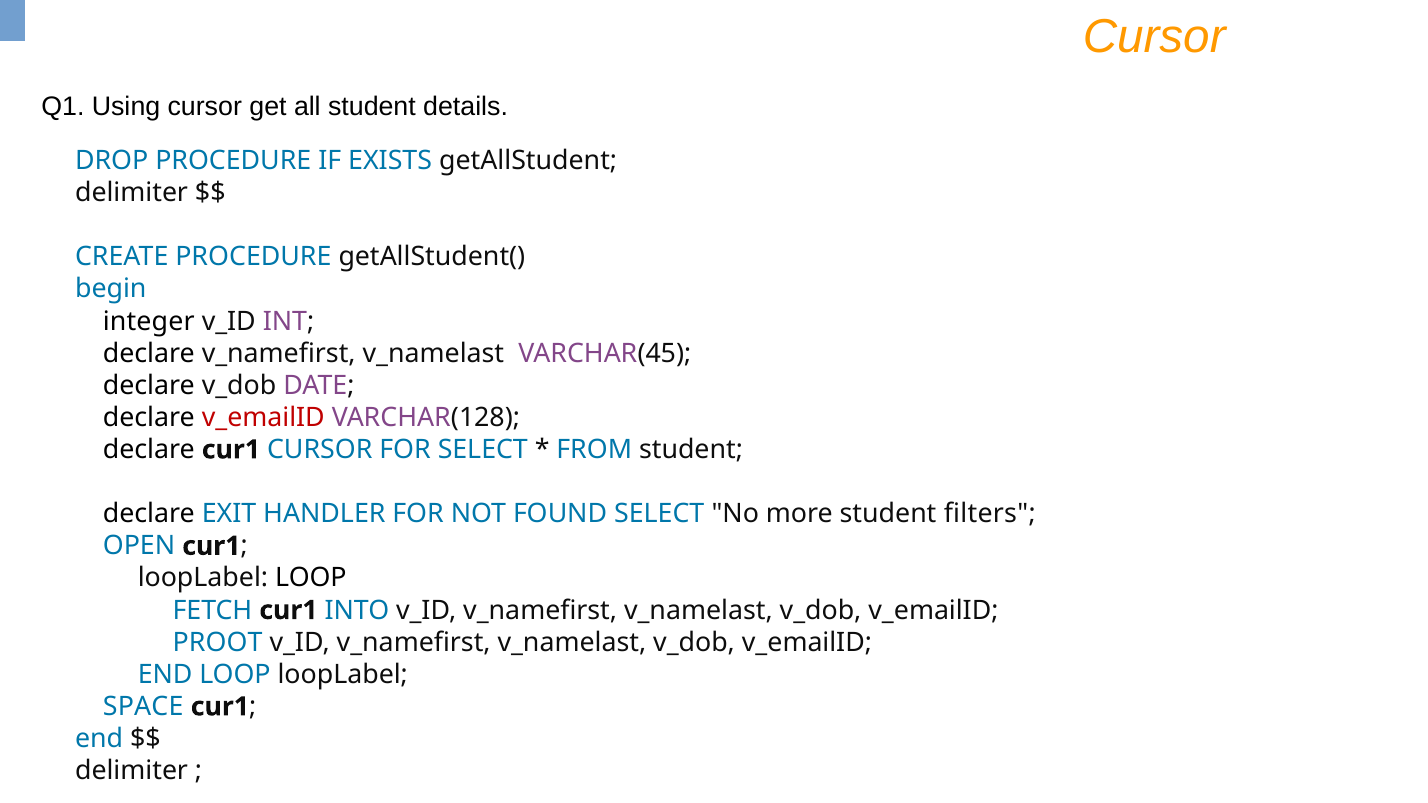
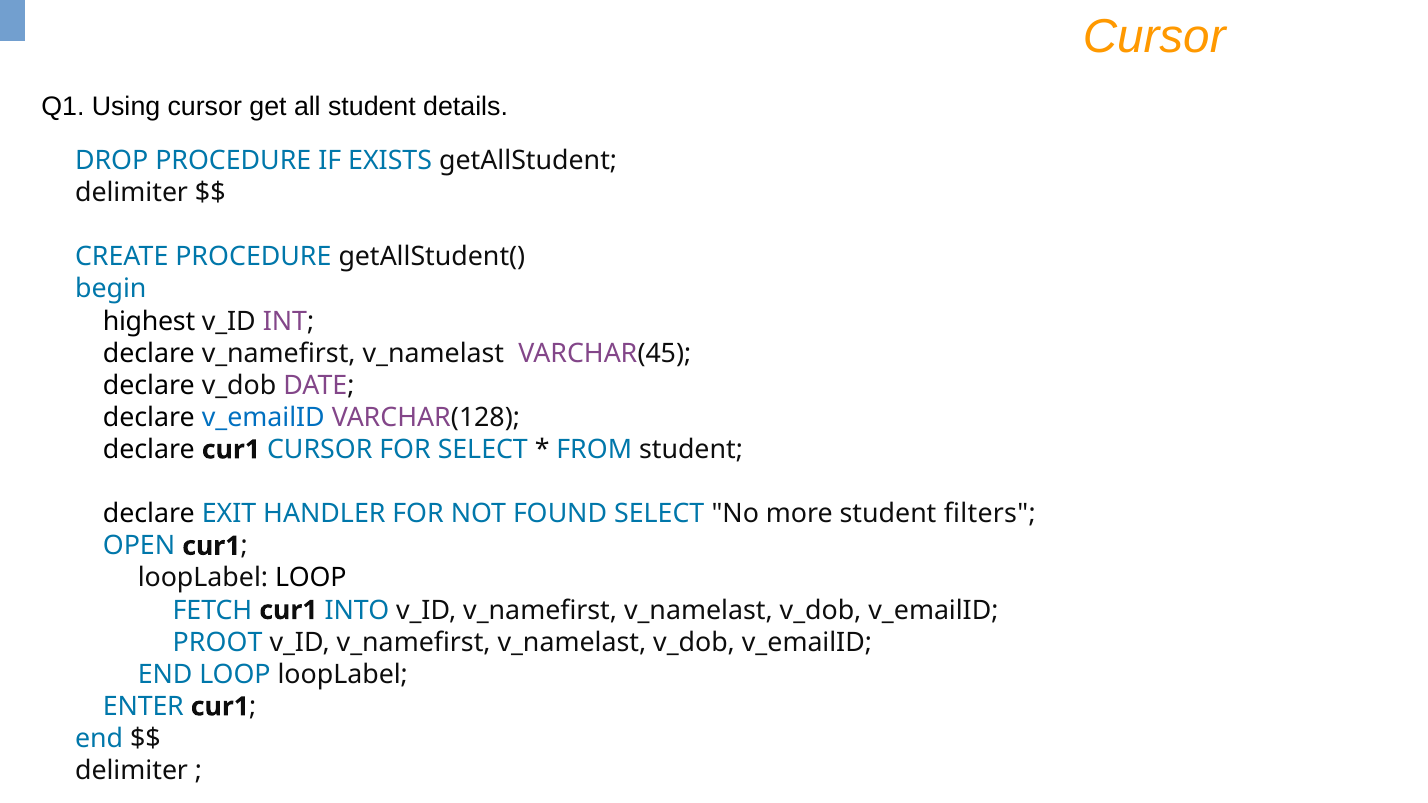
integer: integer -> highest
v_emailID at (263, 418) colour: red -> blue
SPACE: SPACE -> ENTER
